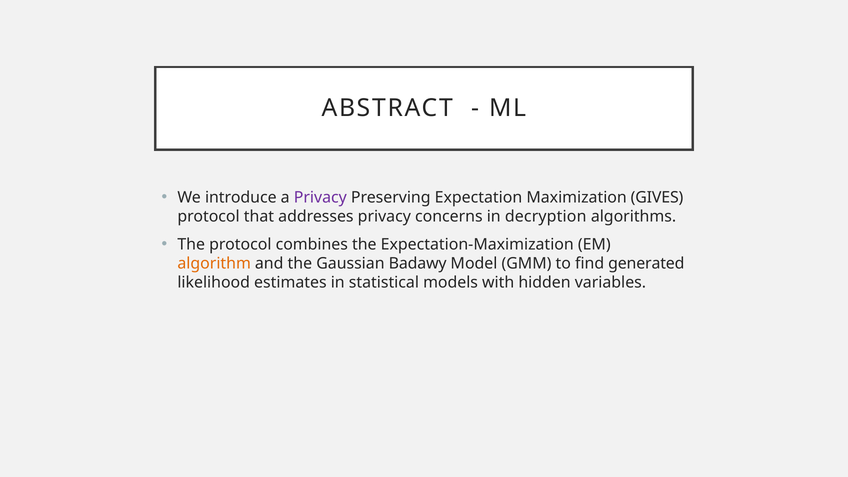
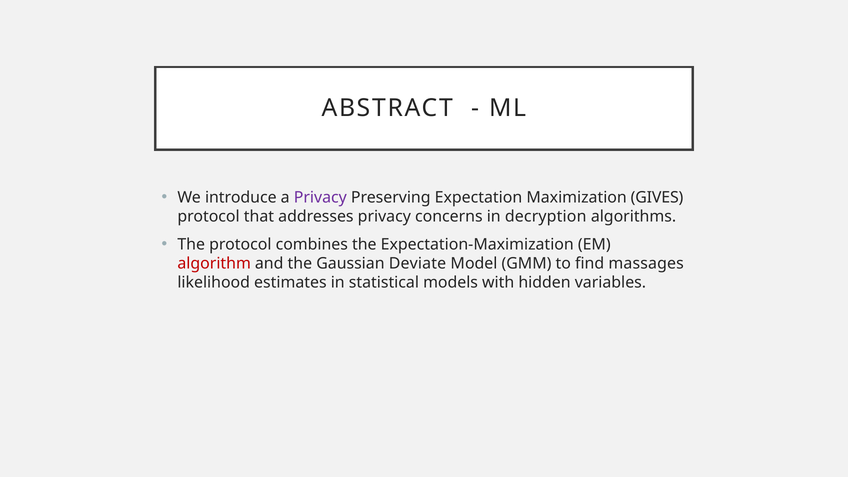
algorithm colour: orange -> red
Badawy: Badawy -> Deviate
generated: generated -> massages
